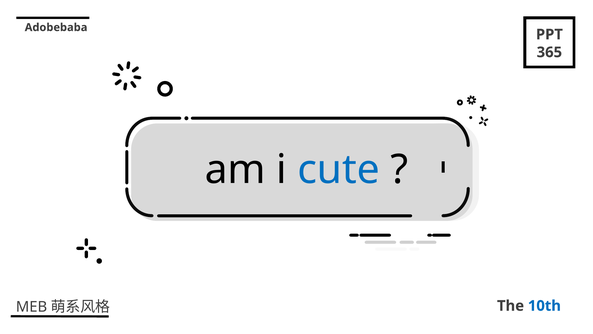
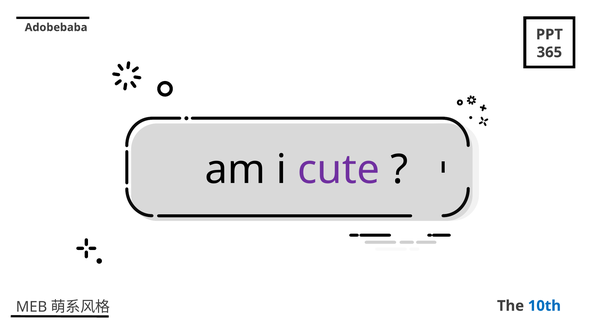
cute colour: blue -> purple
